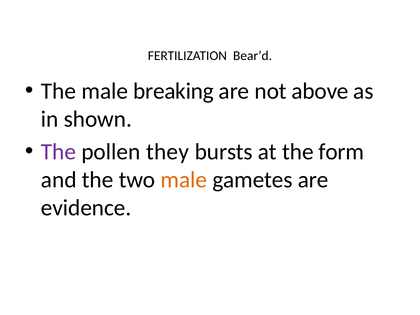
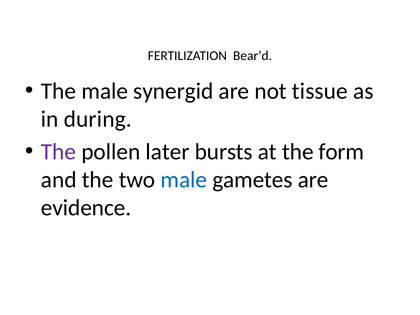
breaking: breaking -> synergid
above: above -> tissue
shown: shown -> during
they: they -> later
male at (184, 180) colour: orange -> blue
